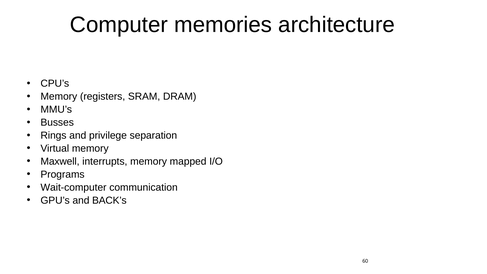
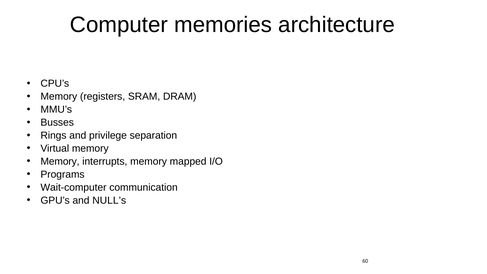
Maxwell at (60, 161): Maxwell -> Memory
BACK’s: BACK’s -> NULL’s
